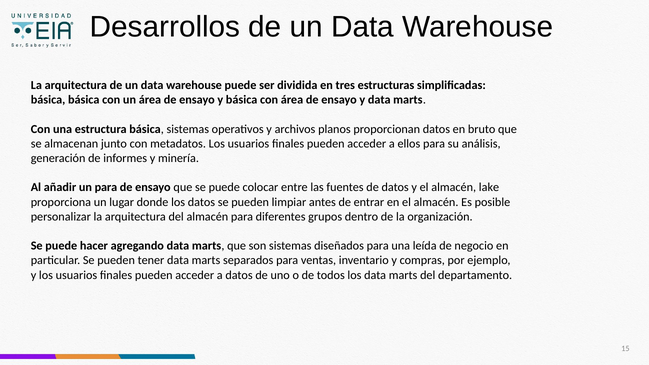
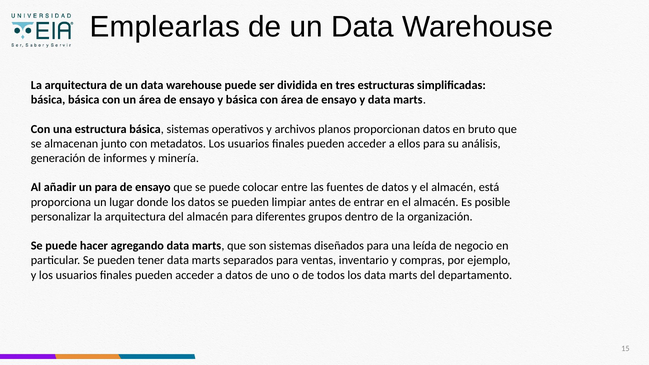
Desarrollos: Desarrollos -> Emplearlas
lake: lake -> está
